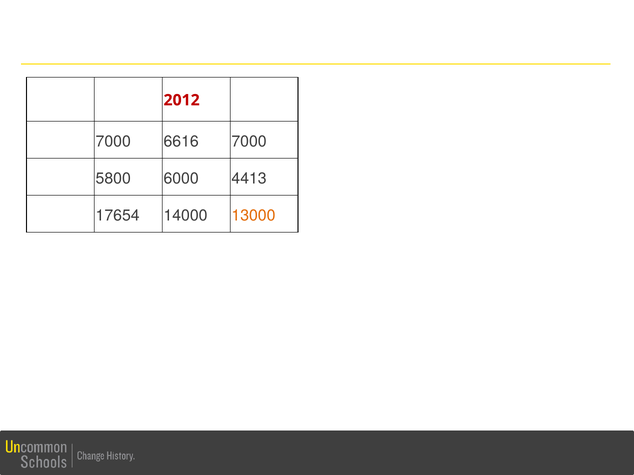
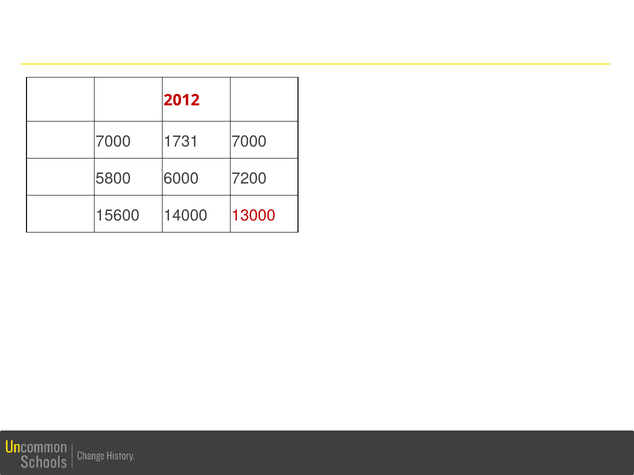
6616: 6616 -> 1731
4413: 4413 -> 7200
17654: 17654 -> 15600
13000 colour: orange -> red
